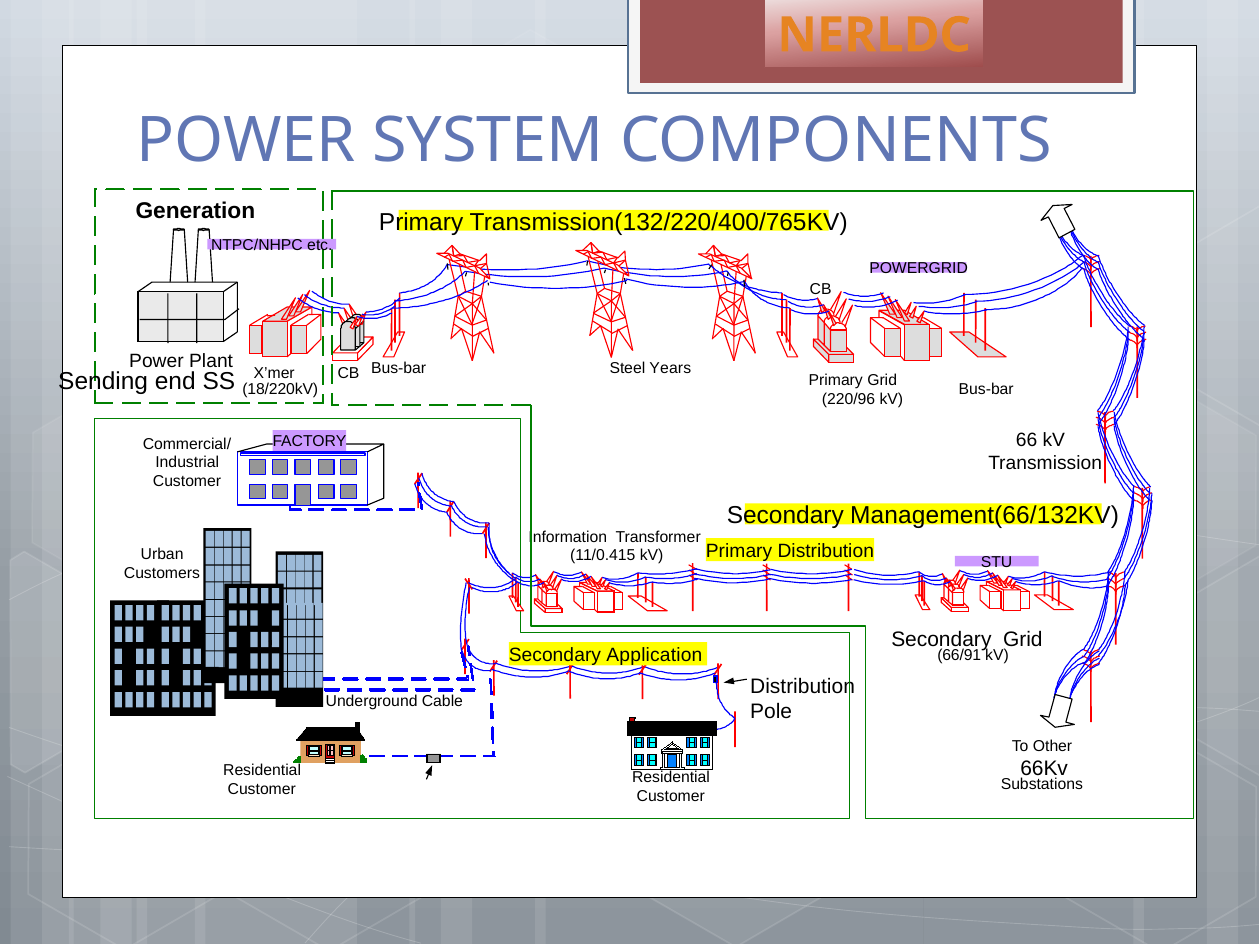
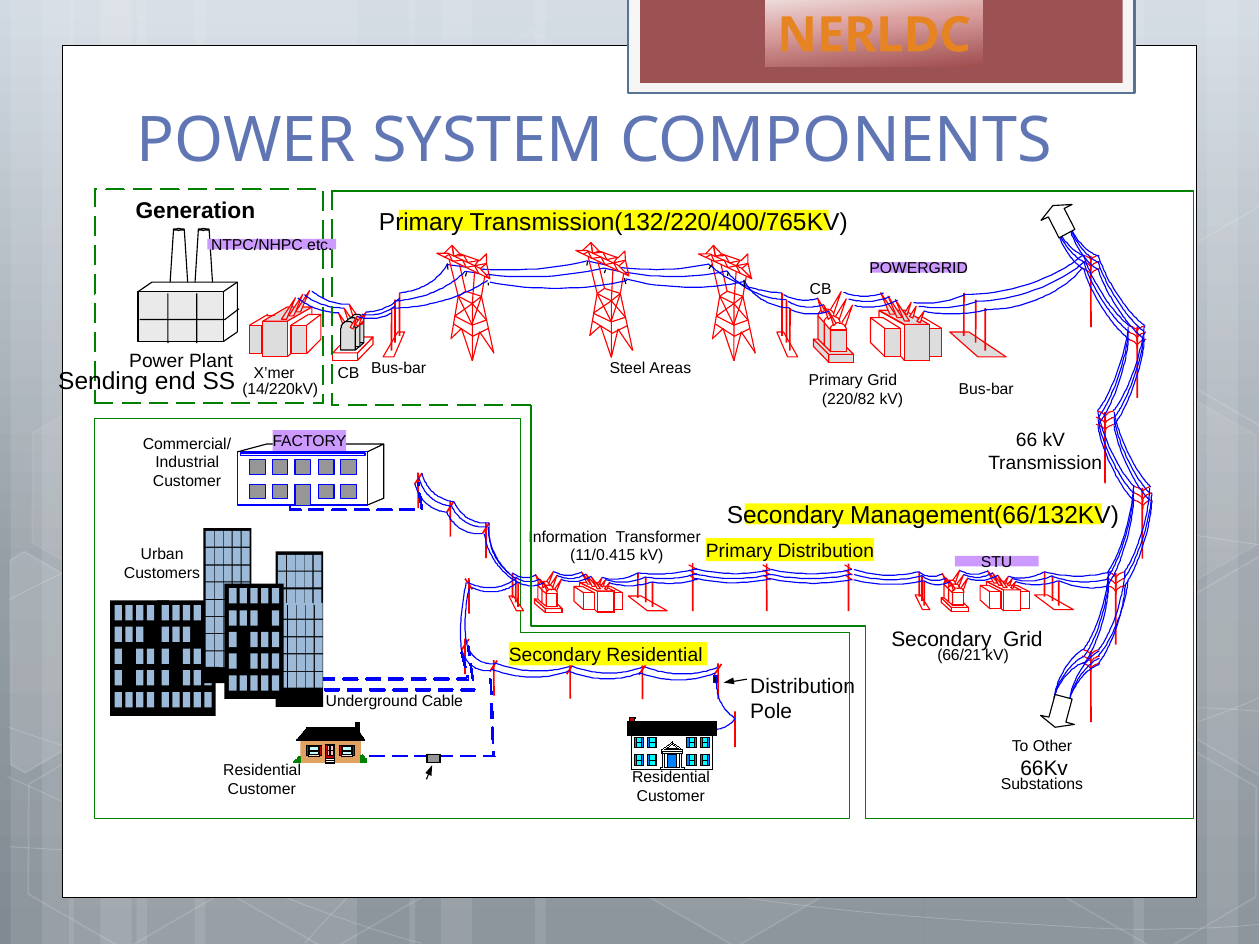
Years: Years -> Areas
18/220kV: 18/220kV -> 14/220kV
220/96: 220/96 -> 220/82
Secondary Application: Application -> Residential
66/91: 66/91 -> 66/21
